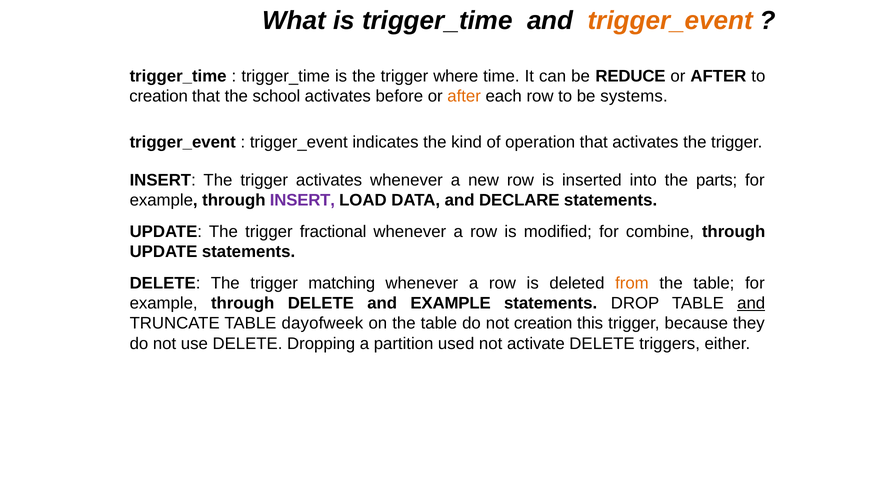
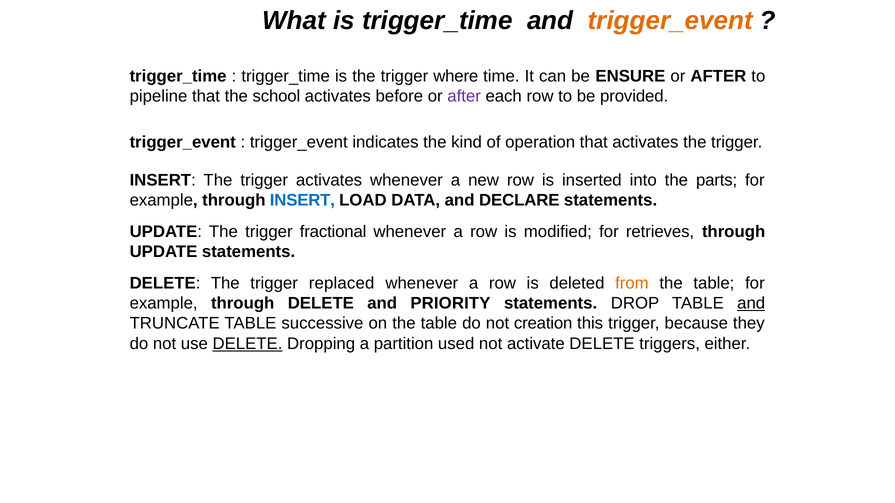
REDUCE: REDUCE -> ENSURE
creation at (159, 96): creation -> pipeline
after at (464, 96) colour: orange -> purple
systems: systems -> provided
INSERT at (302, 201) colour: purple -> blue
combine: combine -> retrieves
matching: matching -> replaced
and EXAMPLE: EXAMPLE -> PRIORITY
dayofweek: dayofweek -> successive
DELETE at (247, 344) underline: none -> present
